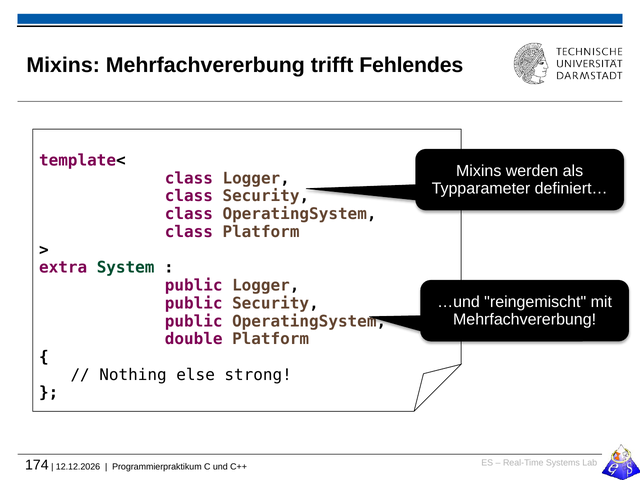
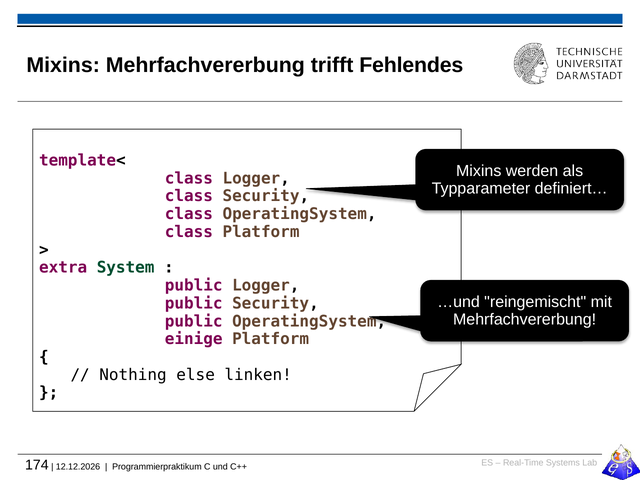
double: double -> einige
strong: strong -> linken
